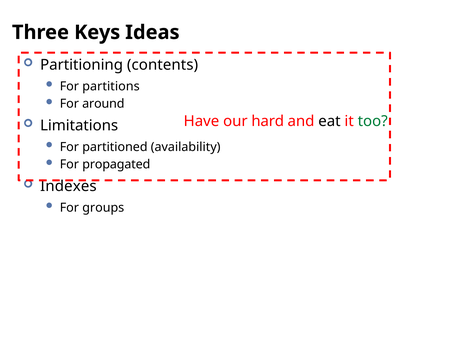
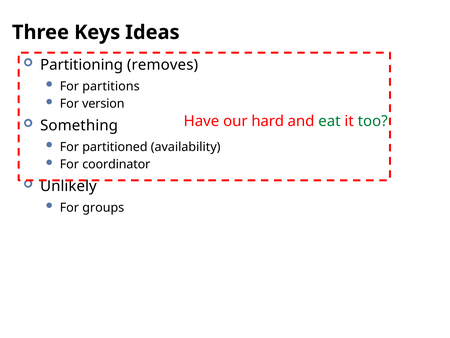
contents: contents -> removes
around: around -> version
eat colour: black -> green
Limitations: Limitations -> Something
propagated: propagated -> coordinator
Indexes: Indexes -> Unlikely
